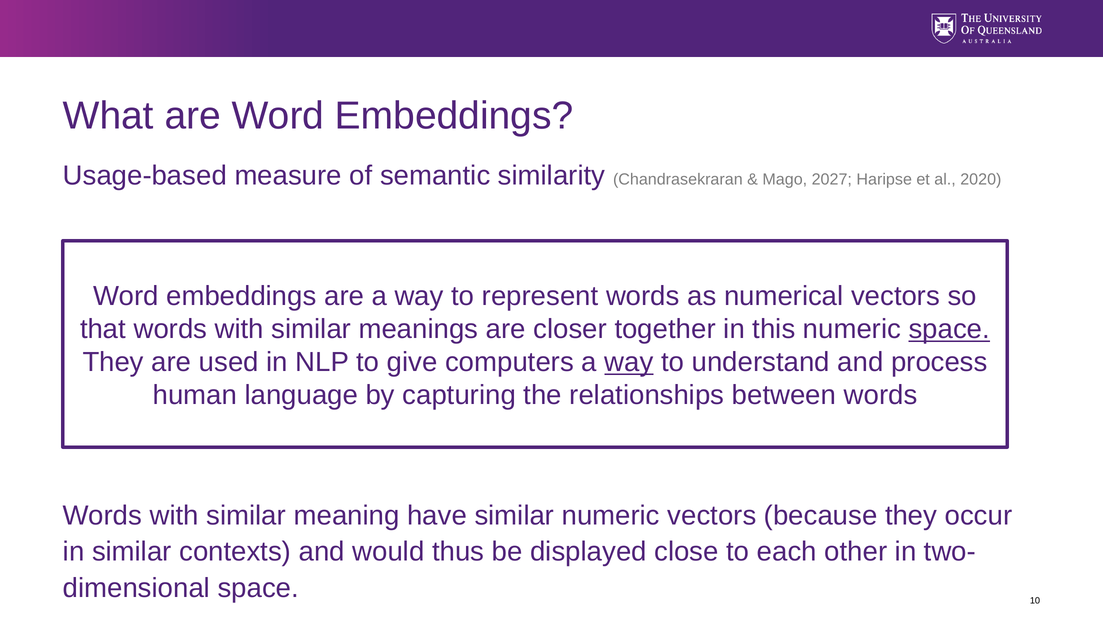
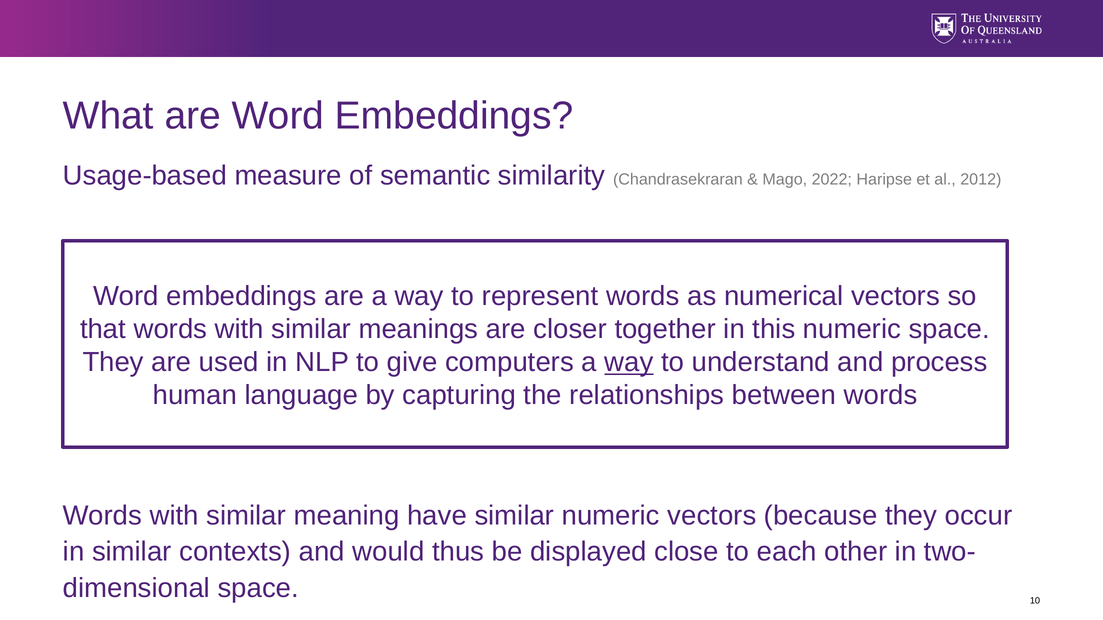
2027: 2027 -> 2022
2020: 2020 -> 2012
space at (949, 329) underline: present -> none
